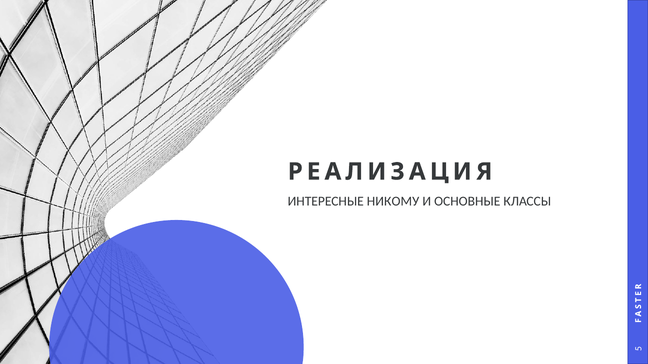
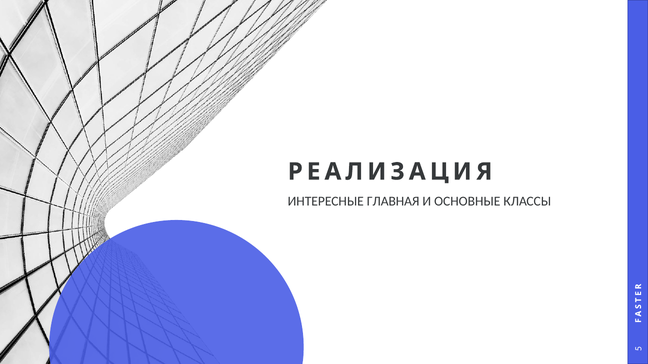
НИКОМУ: НИКОМУ -> ГЛАВНАЯ
